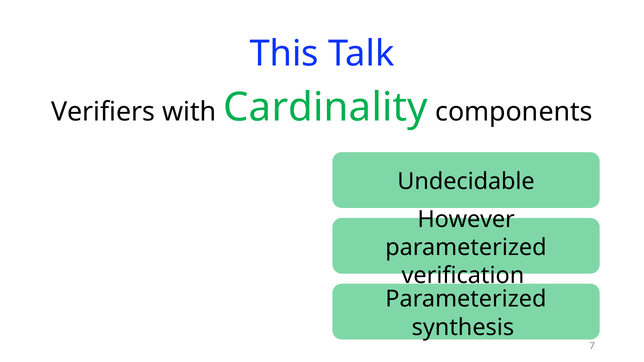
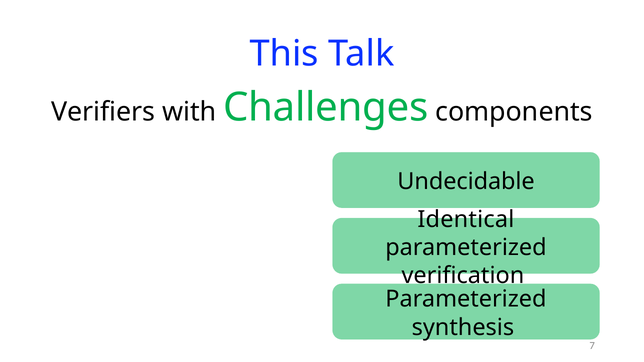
Cardinality: Cardinality -> Challenges
However: However -> Identical
